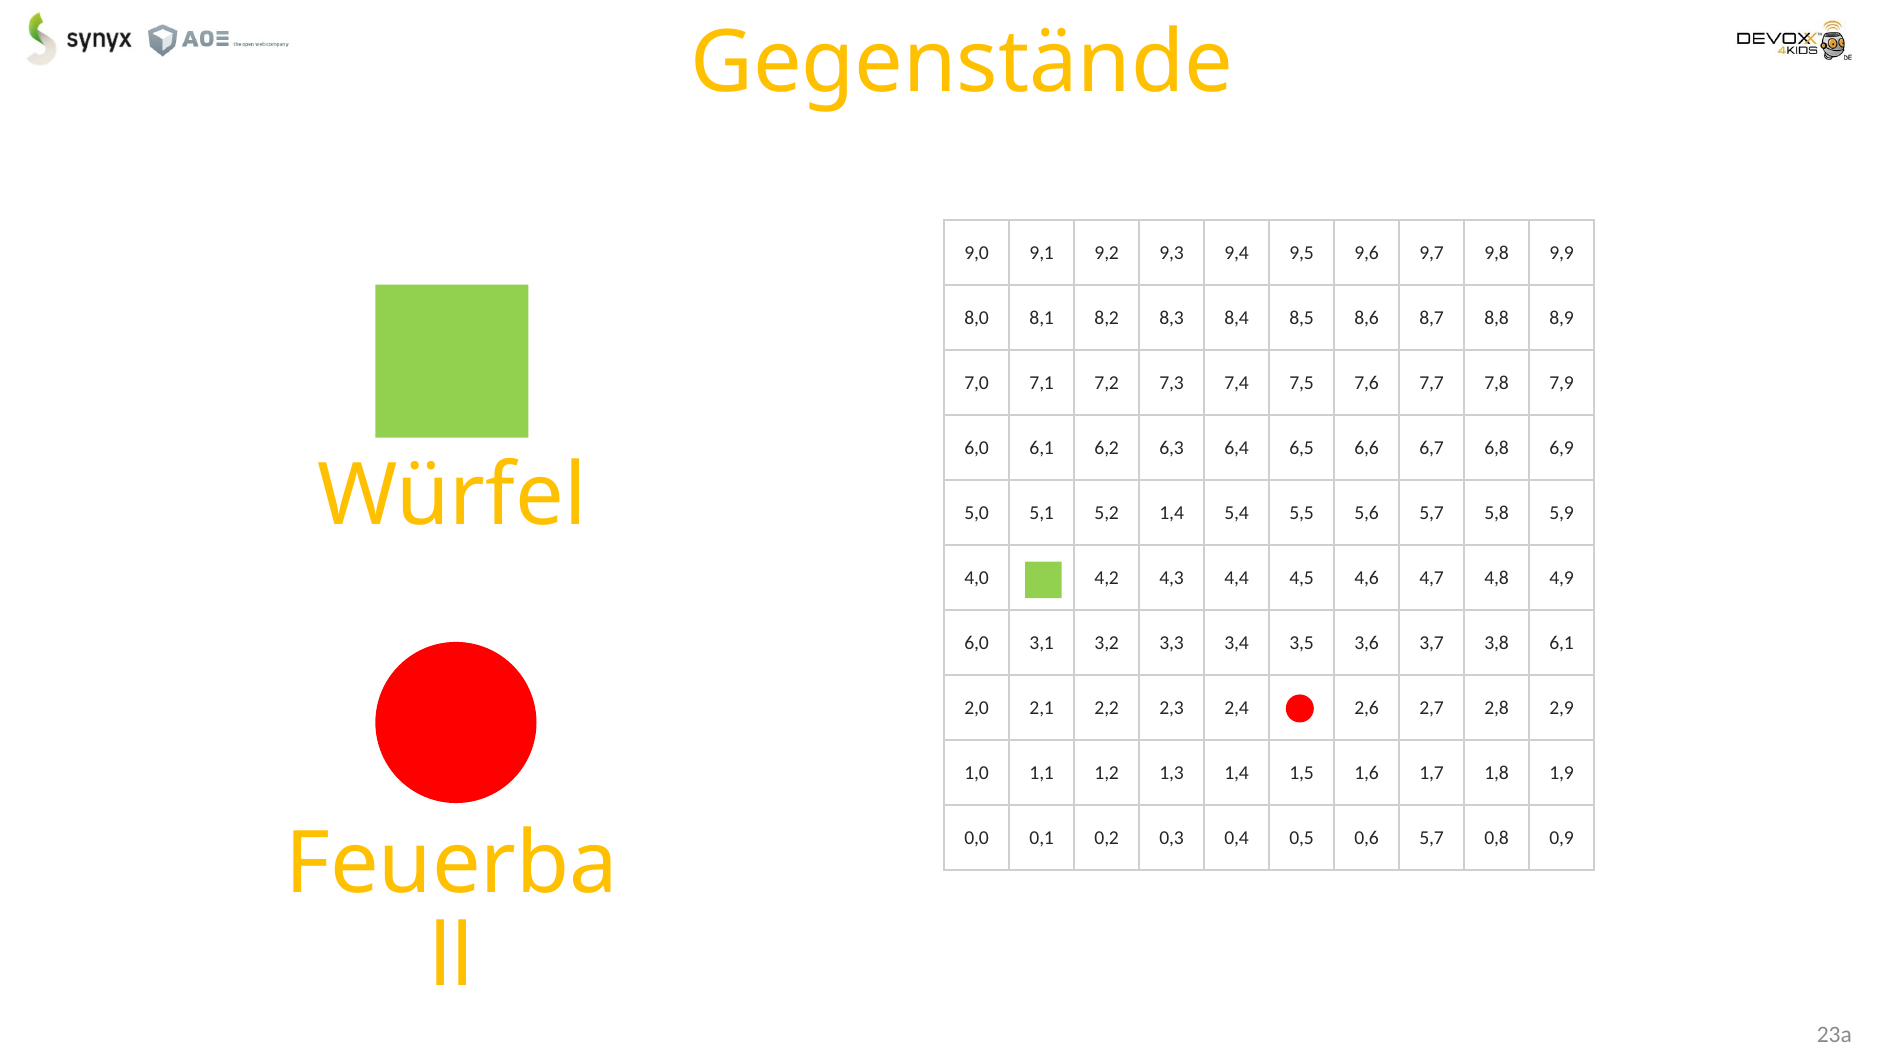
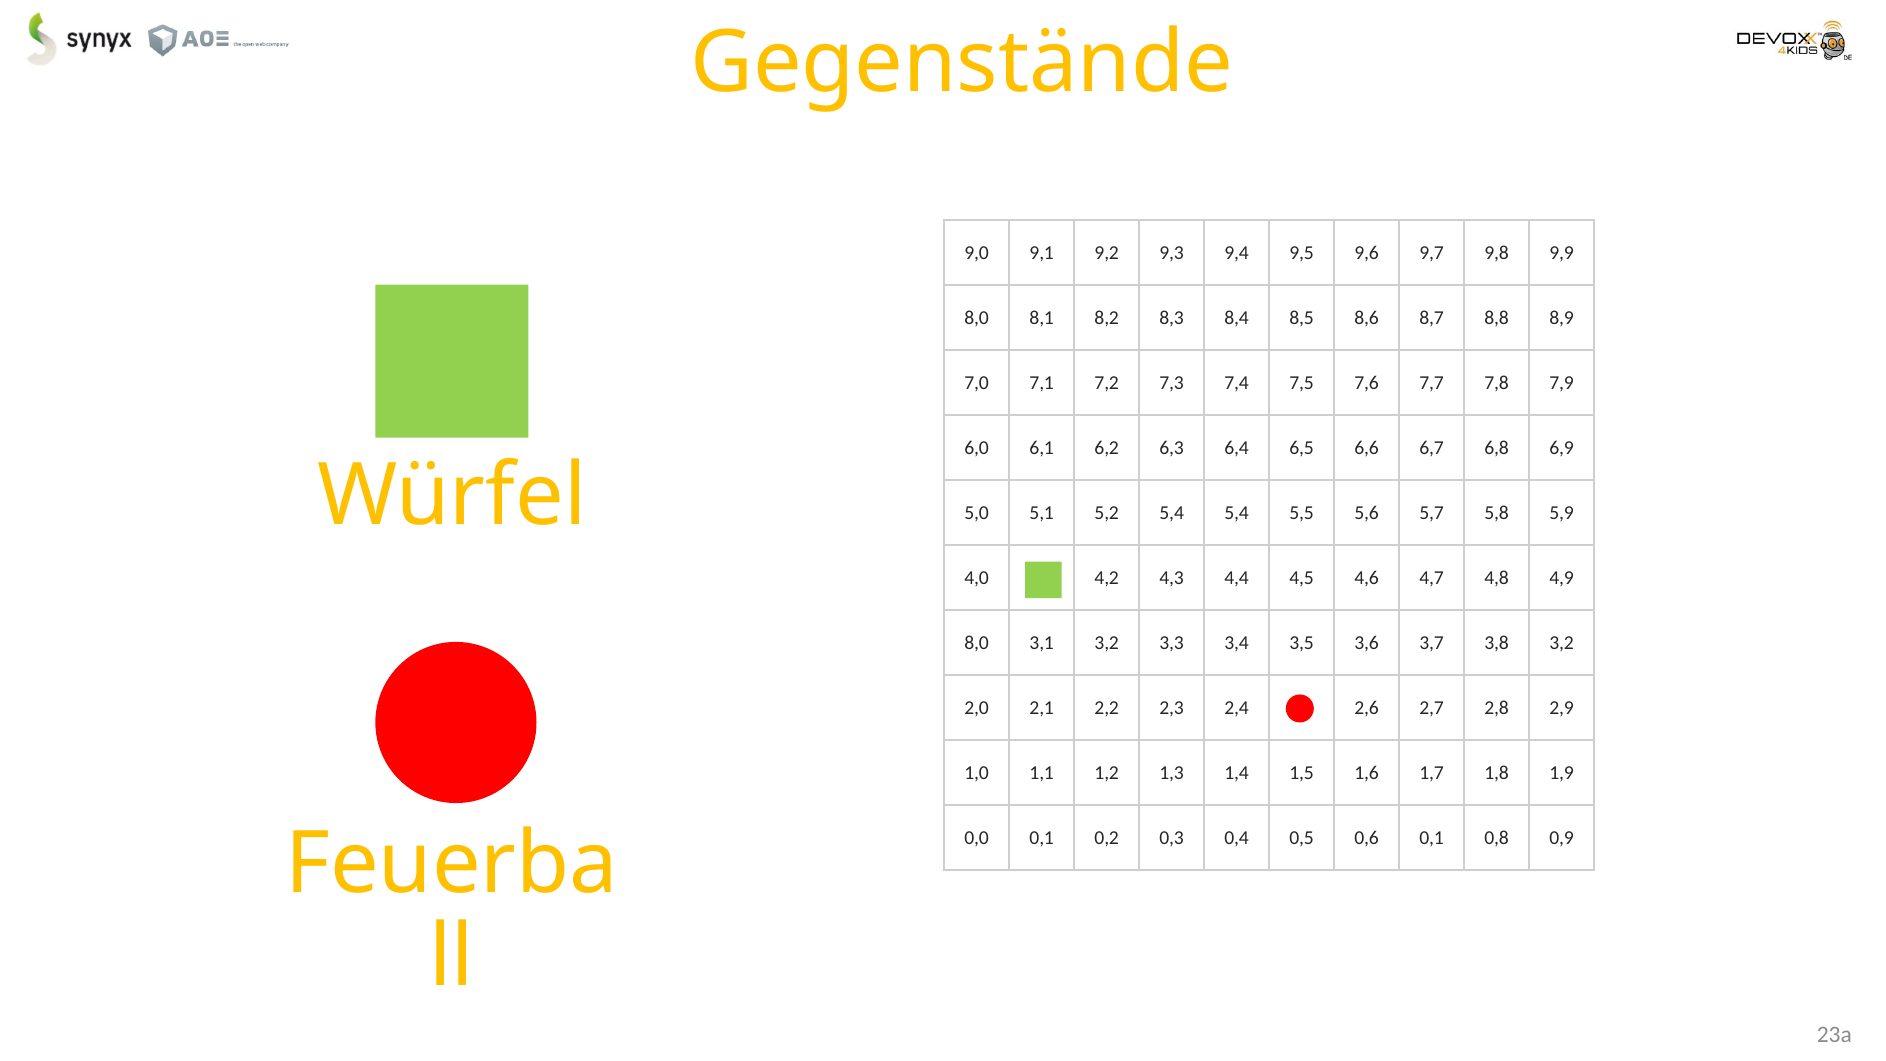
5,2 1,4: 1,4 -> 5,4
6,0 at (977, 643): 6,0 -> 8,0
3,8 6,1: 6,1 -> 3,2
0,6 5,7: 5,7 -> 0,1
